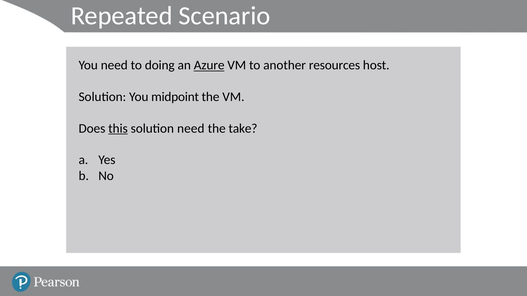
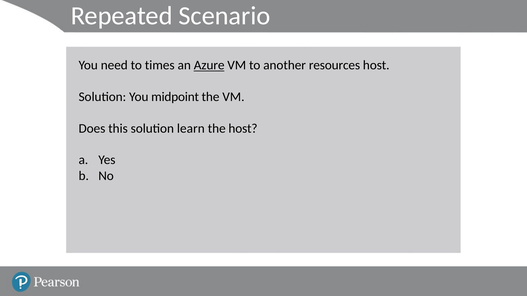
doing: doing -> times
this underline: present -> none
solution need: need -> learn
the take: take -> host
